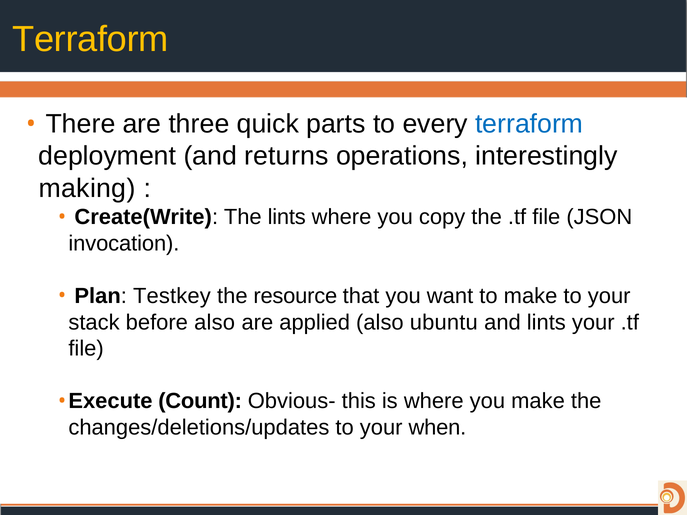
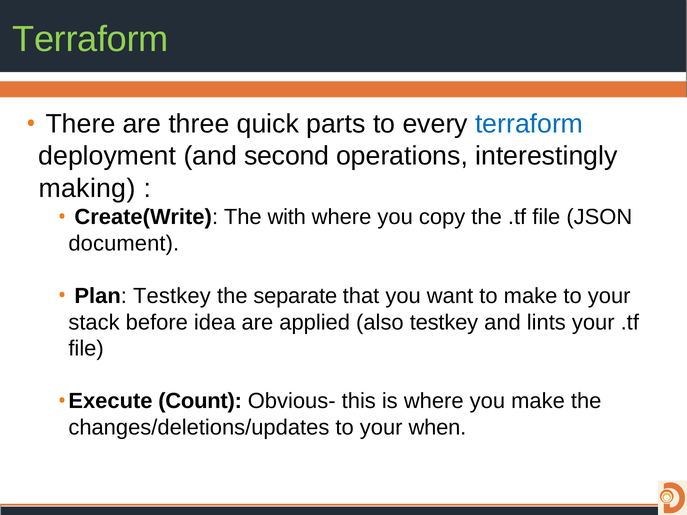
Terraform at (90, 39) colour: yellow -> light green
returns: returns -> second
The lints: lints -> with
invocation: invocation -> document
resource: resource -> separate
before also: also -> idea
also ubuntu: ubuntu -> testkey
